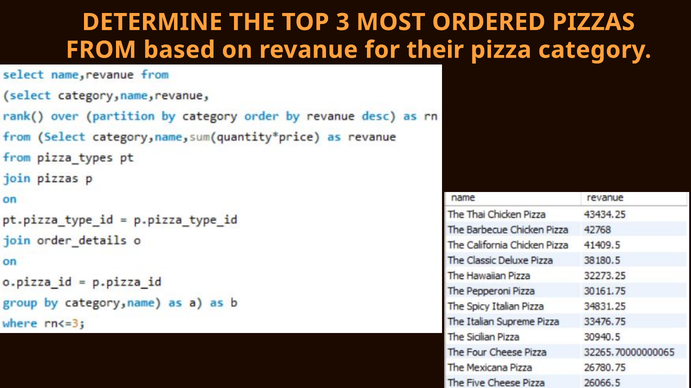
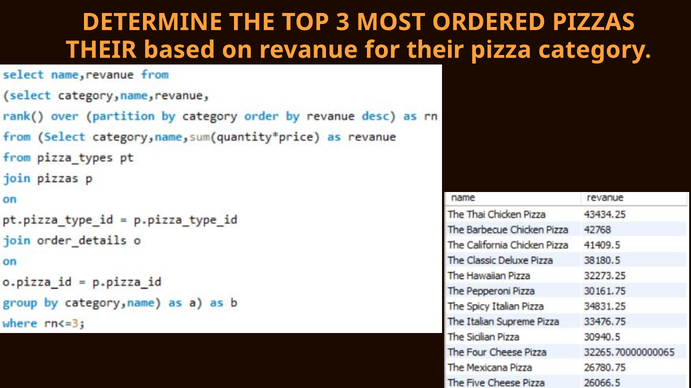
FROM at (101, 50): FROM -> THEIR
